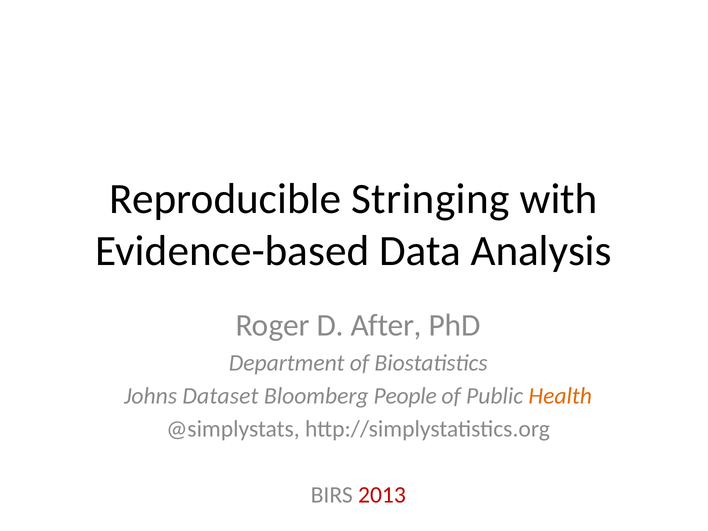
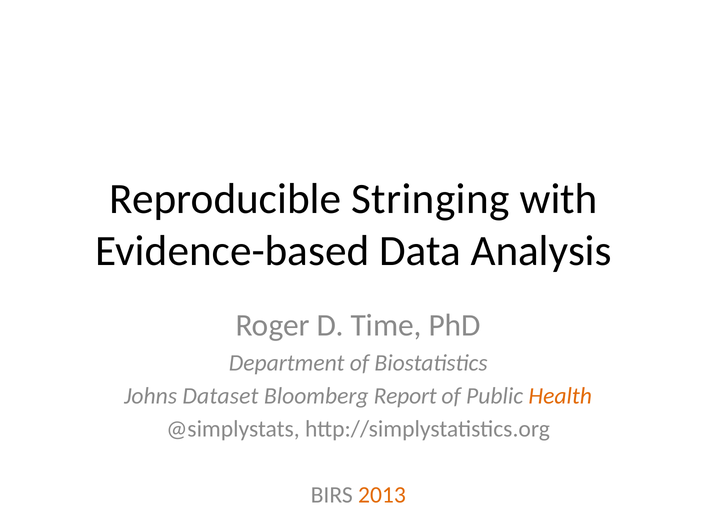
After: After -> Time
People: People -> Report
2013 colour: red -> orange
